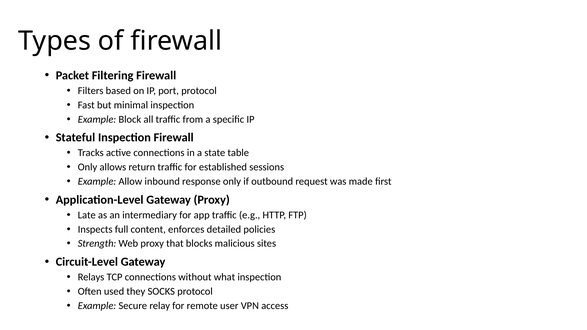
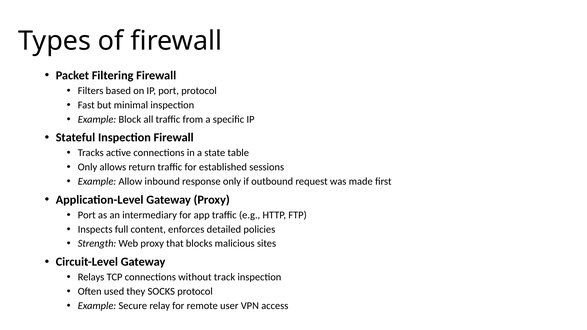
Late at (87, 215): Late -> Port
what: what -> track
